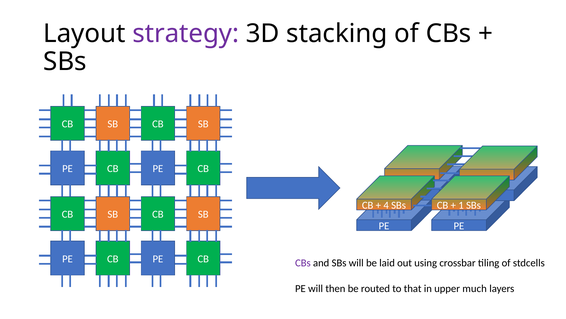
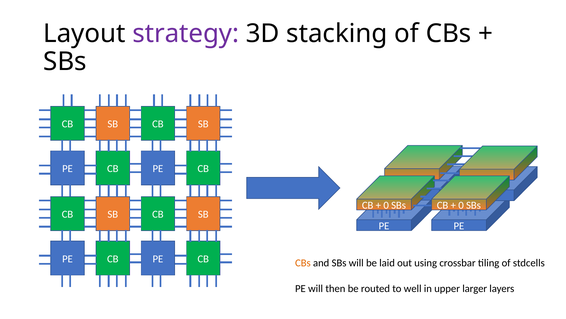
4 at (386, 205): 4 -> 0
1 at (461, 205): 1 -> 0
CBs at (303, 263) colour: purple -> orange
that: that -> well
much: much -> larger
